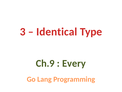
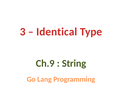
Every: Every -> String
